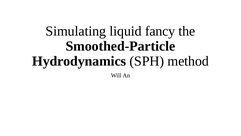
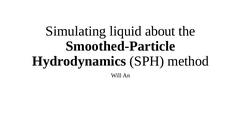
fancy: fancy -> about
